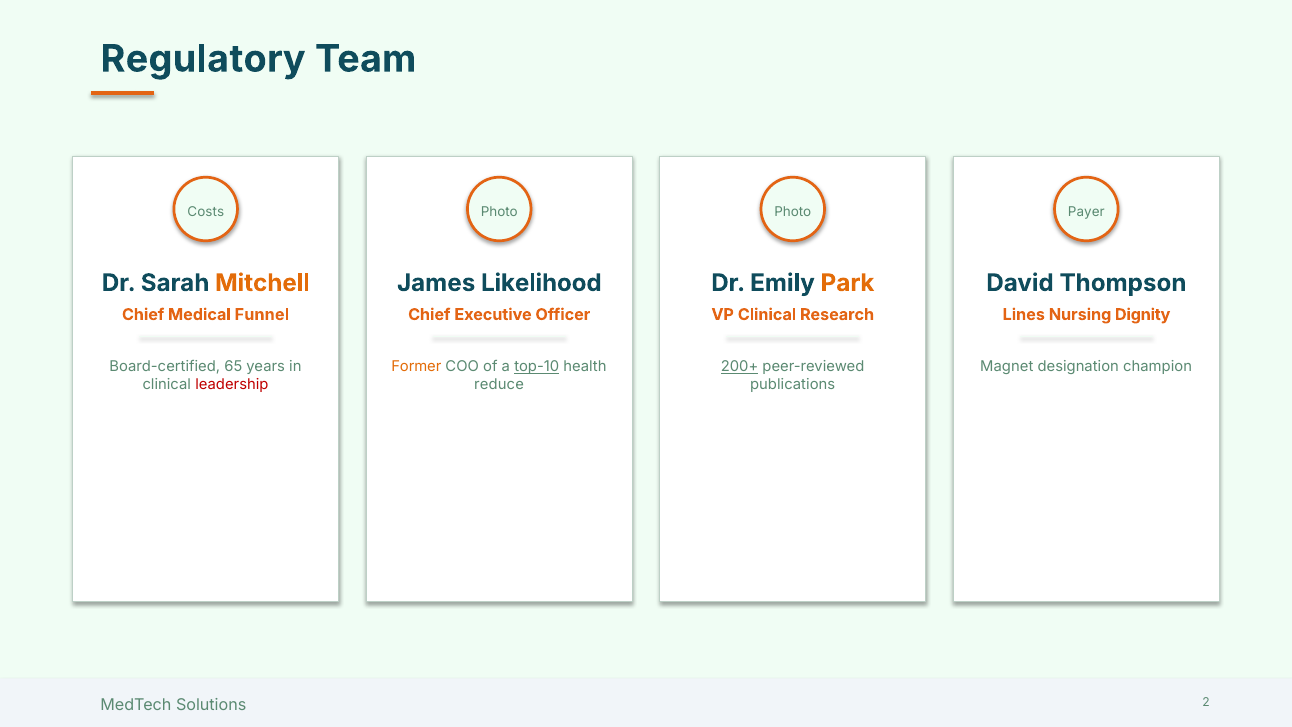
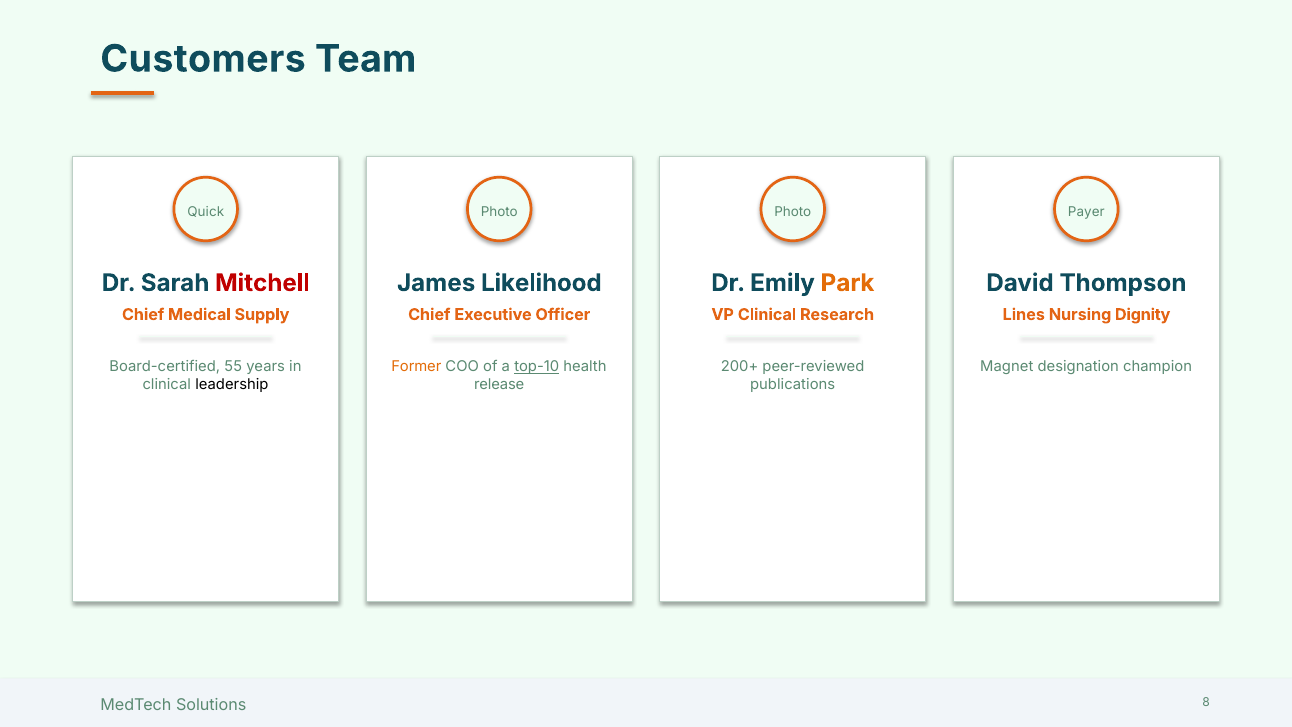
Regulatory: Regulatory -> Customers
Costs: Costs -> Quick
Mitchell colour: orange -> red
Funnel: Funnel -> Supply
65: 65 -> 55
200+ underline: present -> none
leadership colour: red -> black
reduce: reduce -> release
2: 2 -> 8
